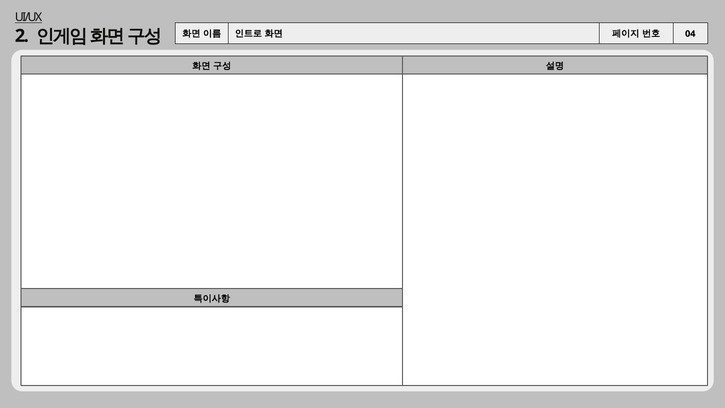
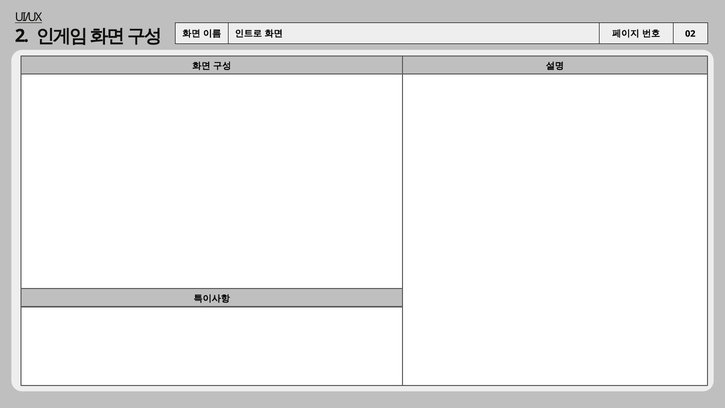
04: 04 -> 02
